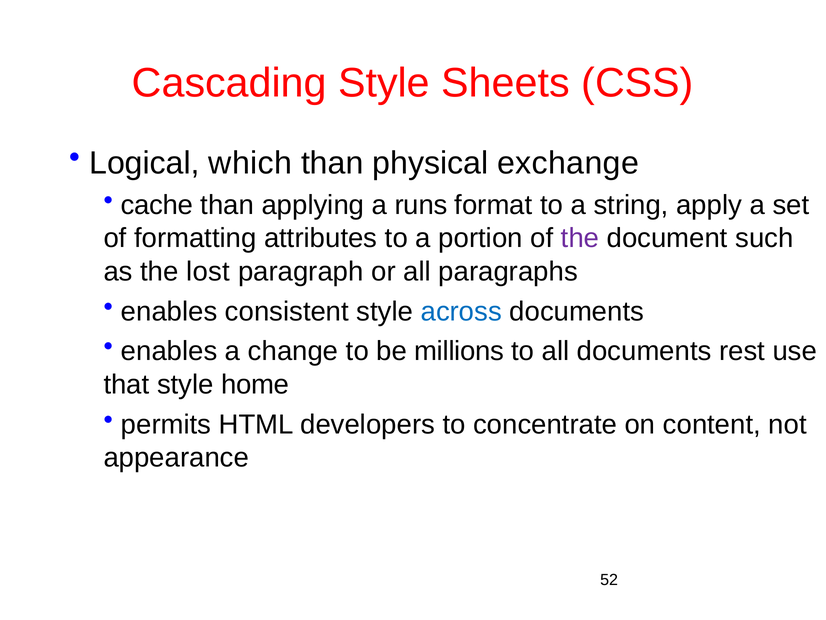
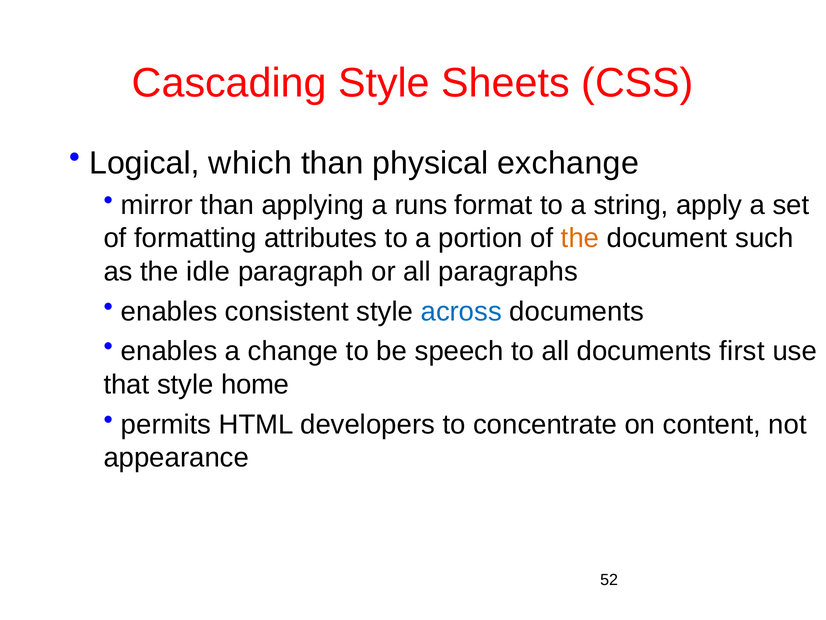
cache: cache -> mirror
the at (580, 238) colour: purple -> orange
lost: lost -> idle
millions: millions -> speech
rest: rest -> first
